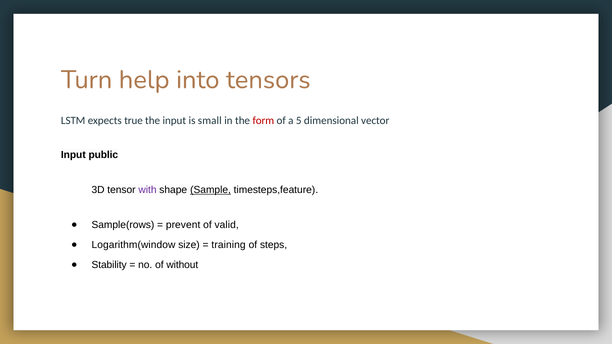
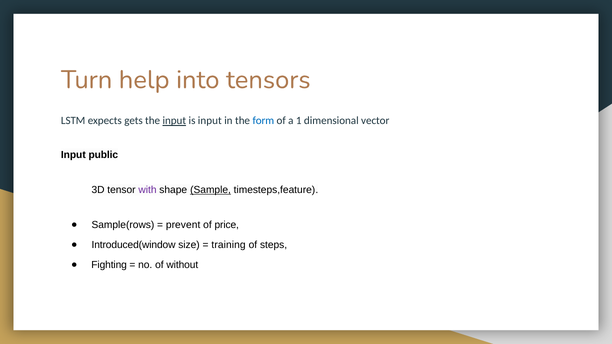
true: true -> gets
input at (174, 121) underline: none -> present
is small: small -> input
form colour: red -> blue
5: 5 -> 1
valid: valid -> price
Logarithm(window: Logarithm(window -> Introduced(window
Stability: Stability -> Fighting
